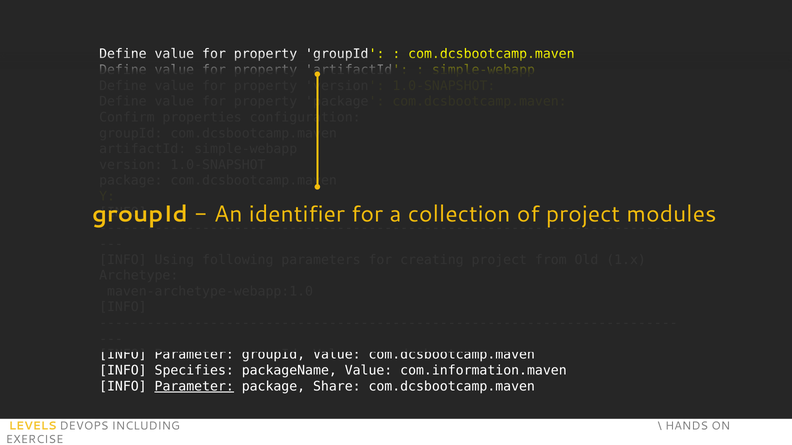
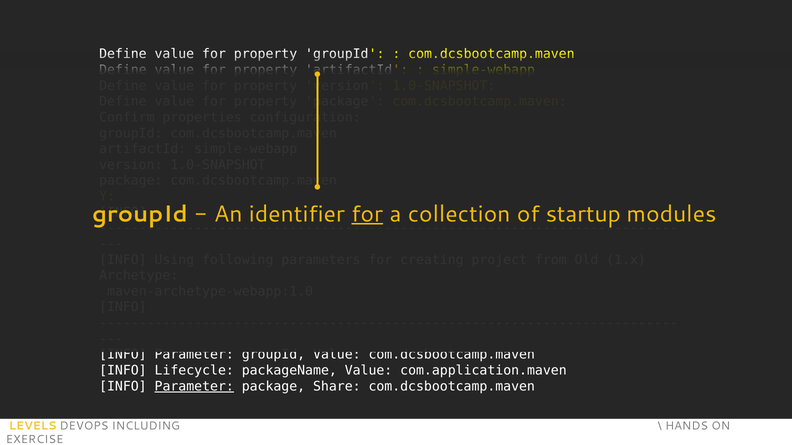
for at (367, 214) underline: none -> present
of project: project -> startup
Specifies: Specifies -> Lifecycle
com.information.maven: com.information.maven -> com.application.maven
